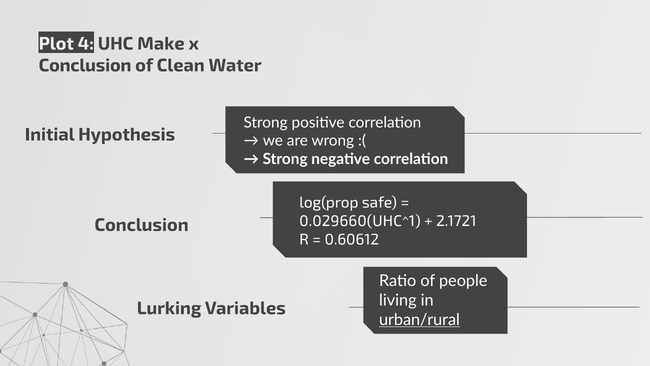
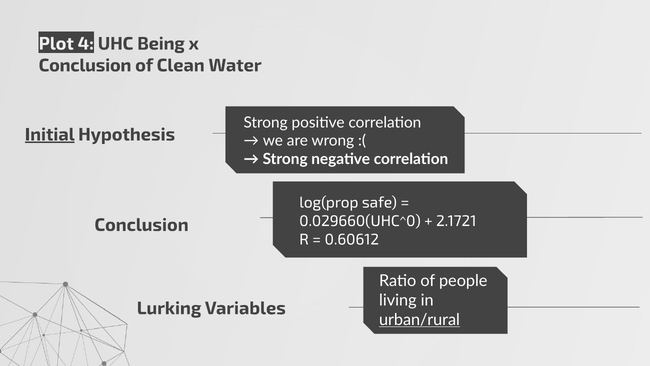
Make: Make -> Being
Initial underline: none -> present
0.029660(UHC^1: 0.029660(UHC^1 -> 0.029660(UHC^0
